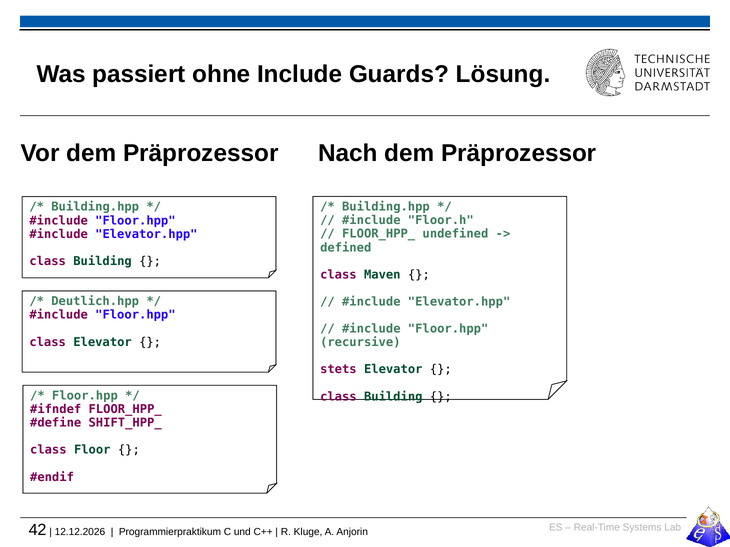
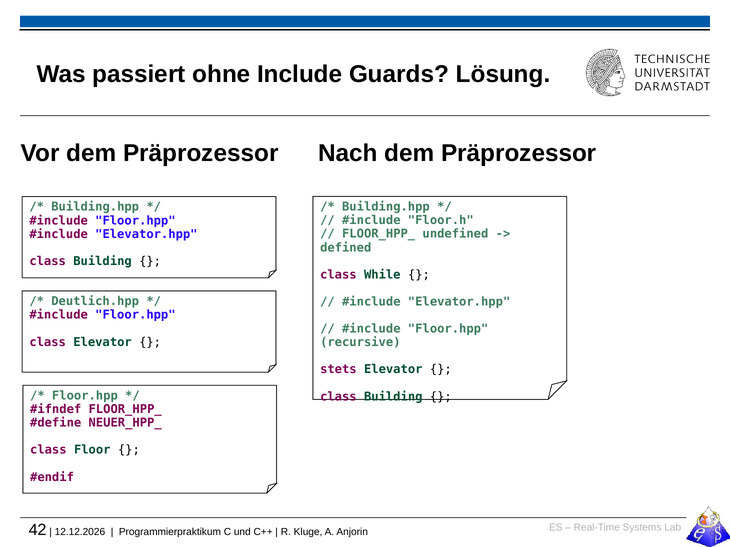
Maven: Maven -> While
SHIFT_HPP_: SHIFT_HPP_ -> NEUER_HPP_
